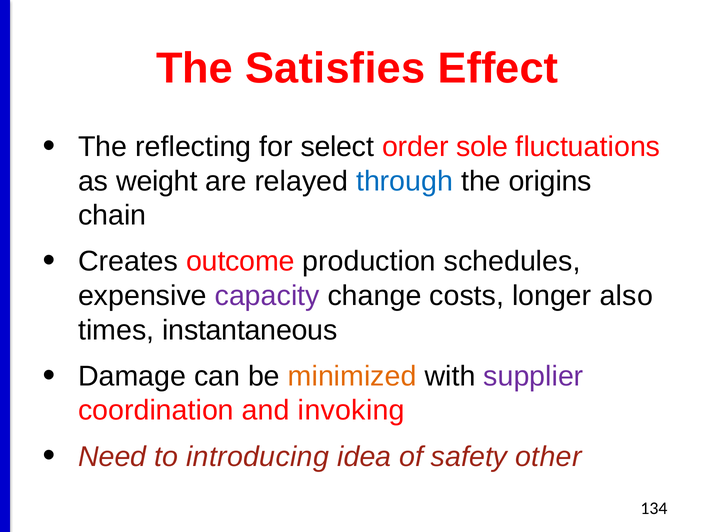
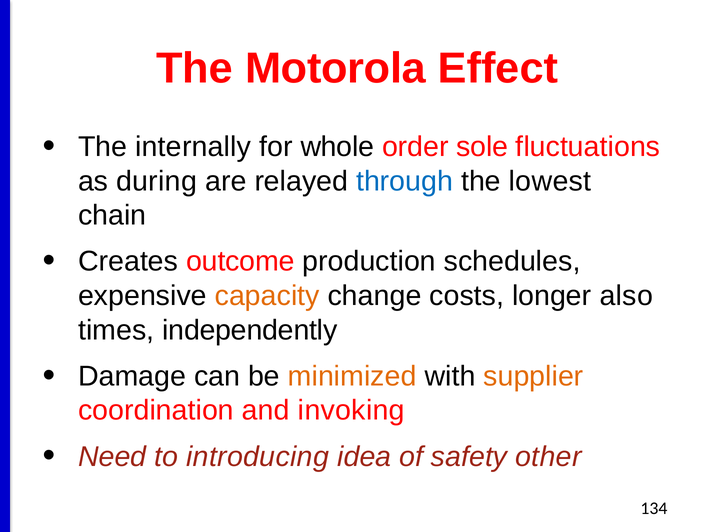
Satisfies: Satisfies -> Motorola
reflecting: reflecting -> internally
select: select -> whole
weight: weight -> during
origins: origins -> lowest
capacity colour: purple -> orange
instantaneous: instantaneous -> independently
supplier colour: purple -> orange
